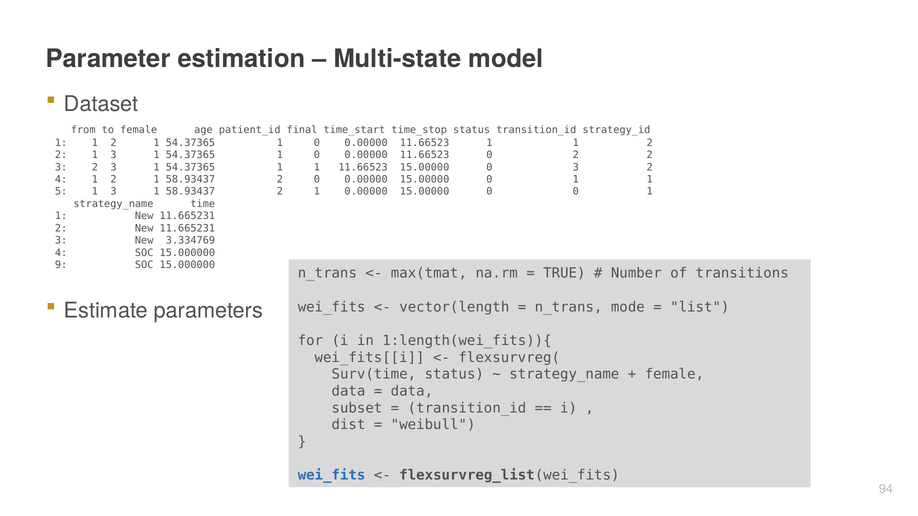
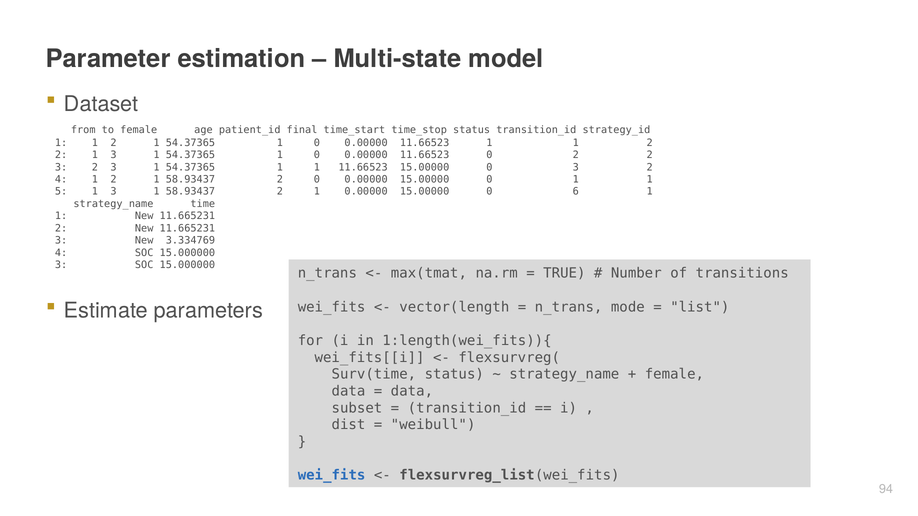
0 0: 0 -> 6
9 at (61, 265): 9 -> 3
